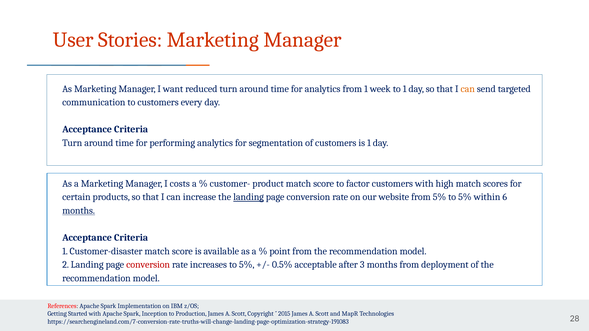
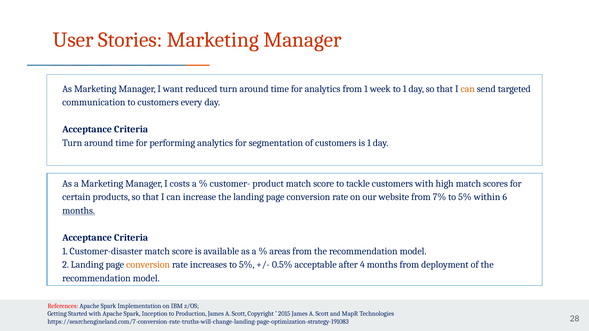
factor: factor -> tackle
landing at (249, 197) underline: present -> none
from 5%: 5% -> 7%
point: point -> areas
conversion at (148, 265) colour: red -> orange
3: 3 -> 4
